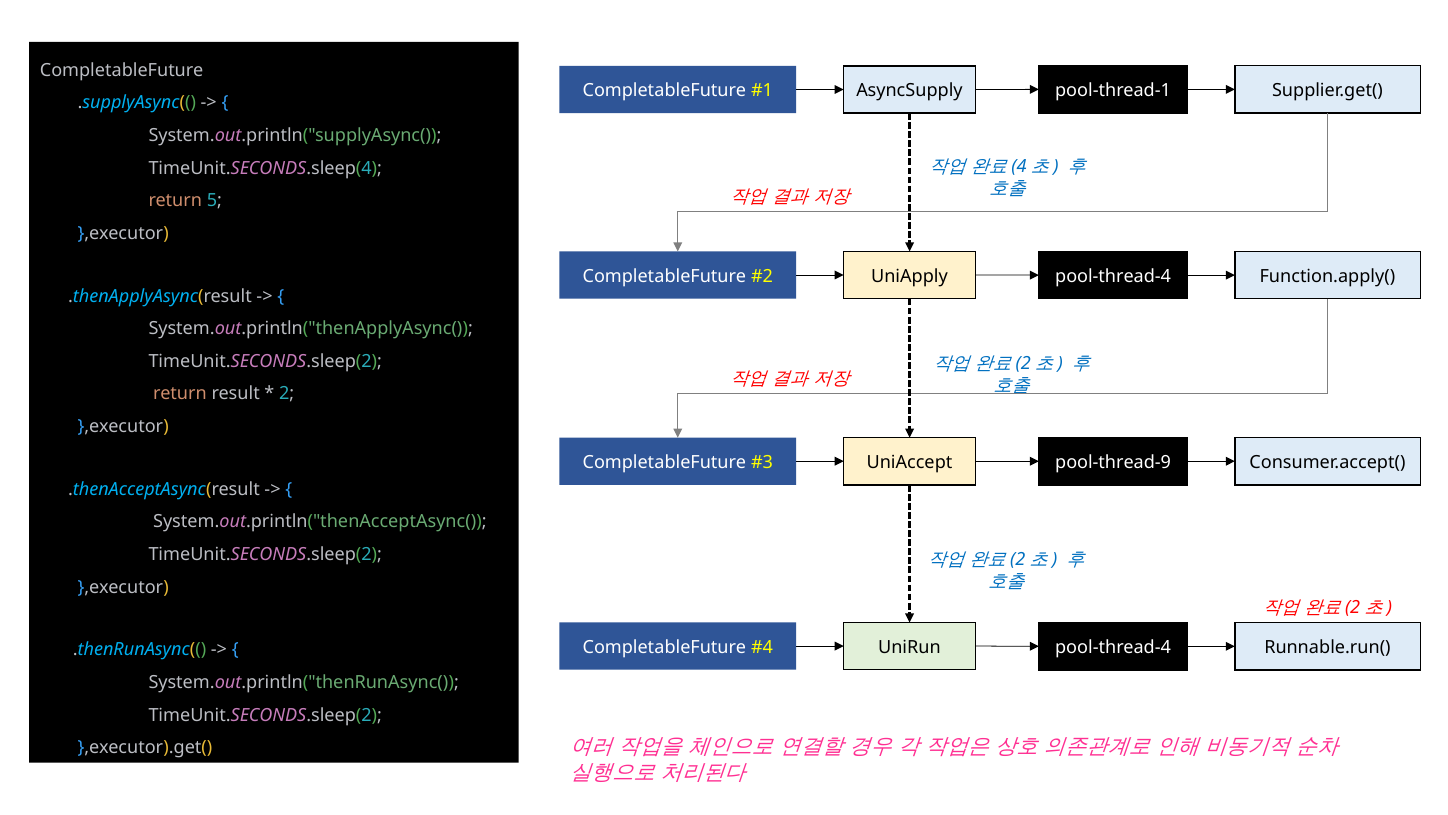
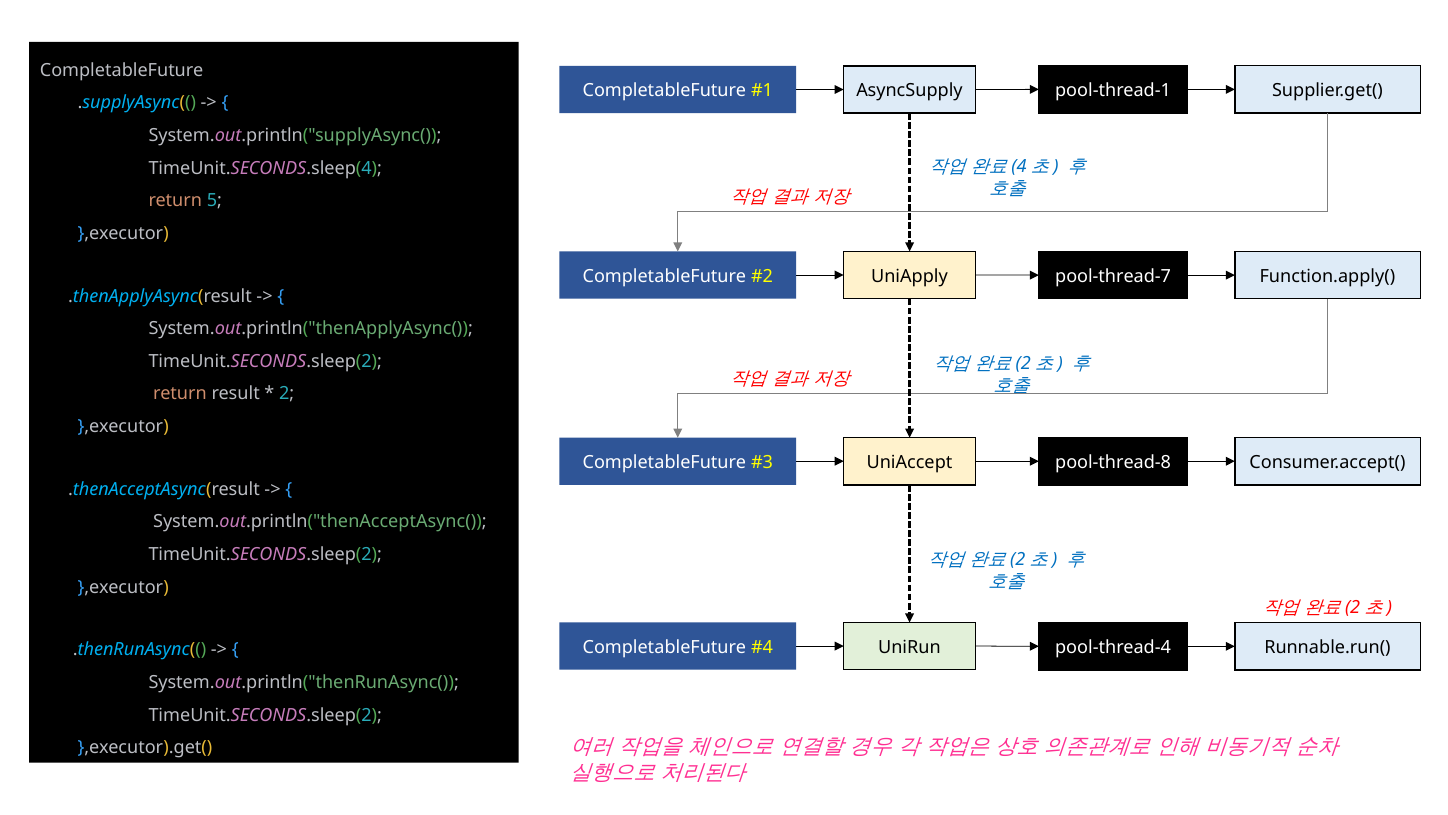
pool-thread-4 at (1113, 276): pool-thread-4 -> pool-thread-7
pool-thread-9: pool-thread-9 -> pool-thread-8
